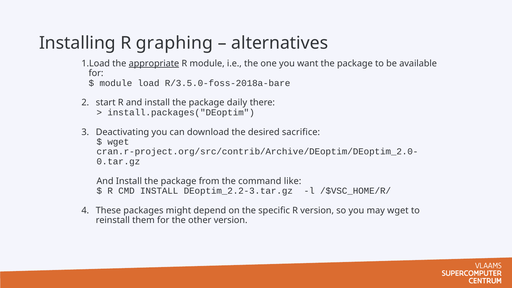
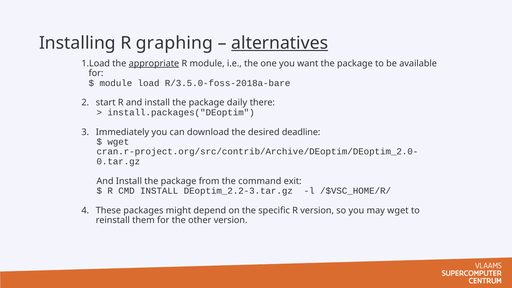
alternatives underline: none -> present
Deactivating: Deactivating -> Immediately
sacrifice: sacrifice -> deadline
like: like -> exit
